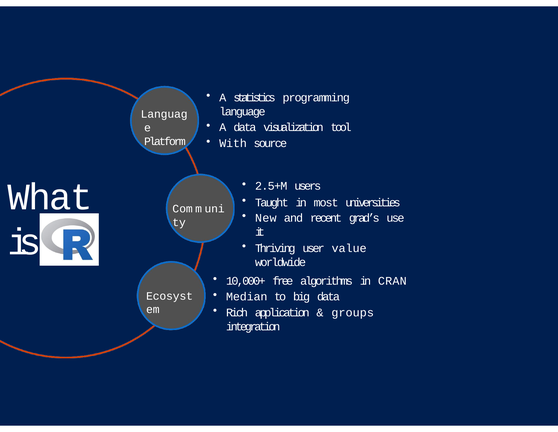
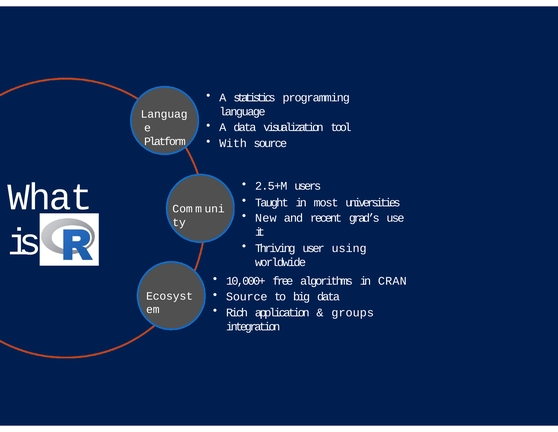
value: value -> using
Median at (247, 296): Median -> Source
